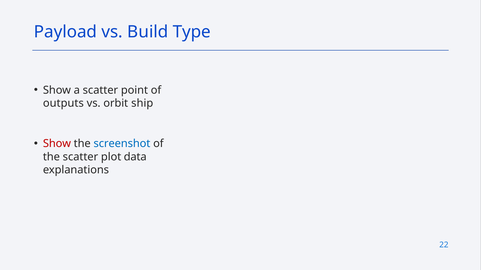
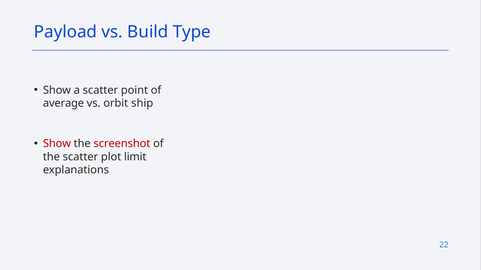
outputs: outputs -> average
screenshot colour: blue -> red
data: data -> limit
